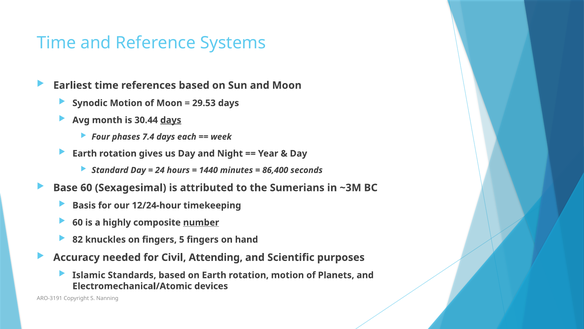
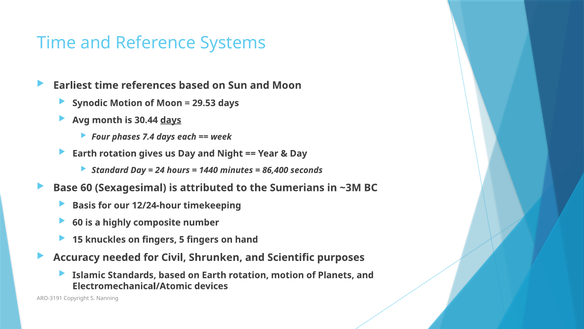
number underline: present -> none
82: 82 -> 15
Attending: Attending -> Shrunken
